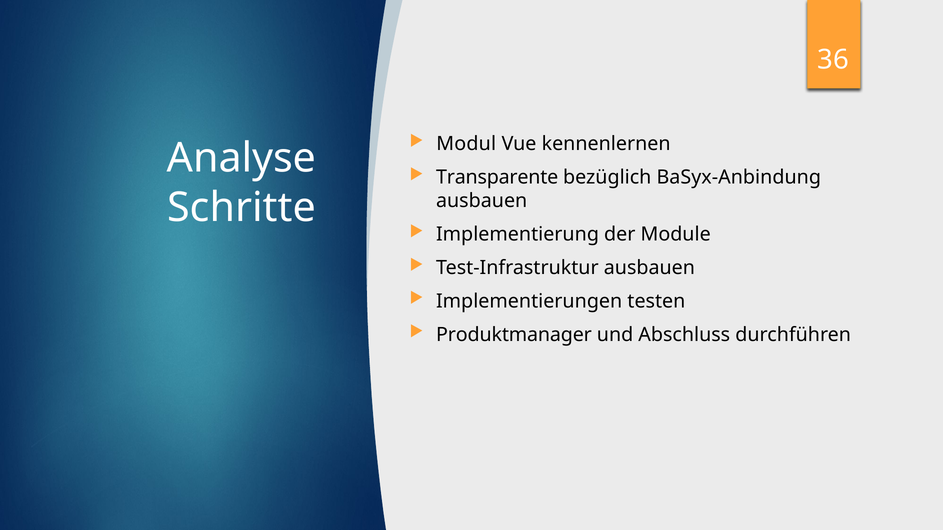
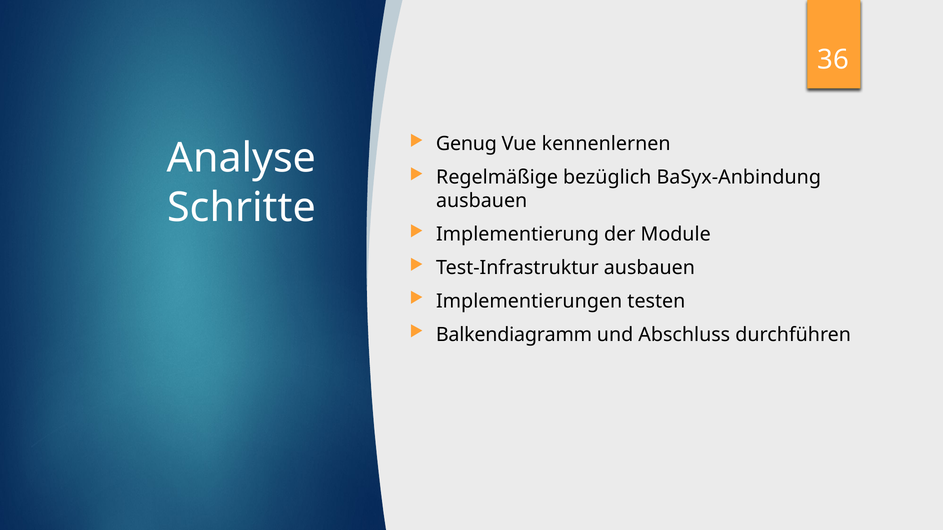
Modul: Modul -> Genug
Transparente: Transparente -> Regelmäßige
Produktmanager: Produktmanager -> Balkendiagramm
